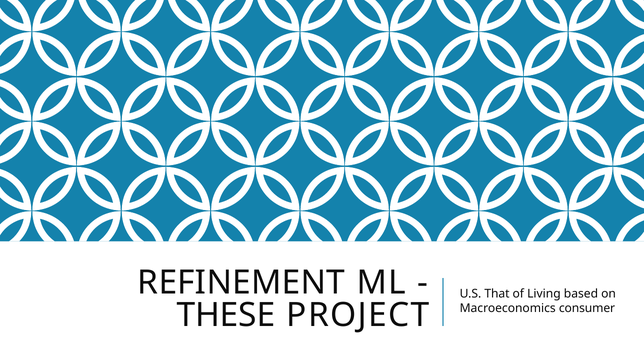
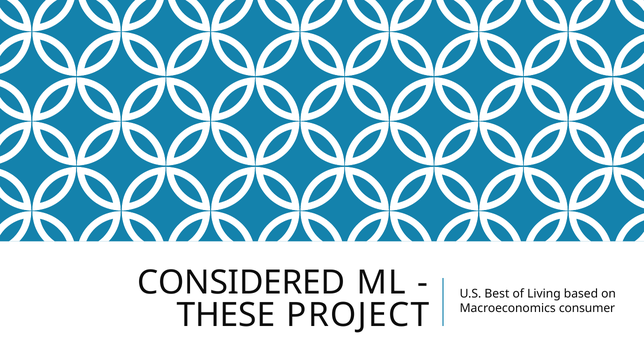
REFINEMENT: REFINEMENT -> CONSIDERED
That: That -> Best
